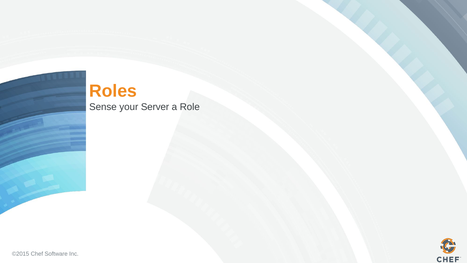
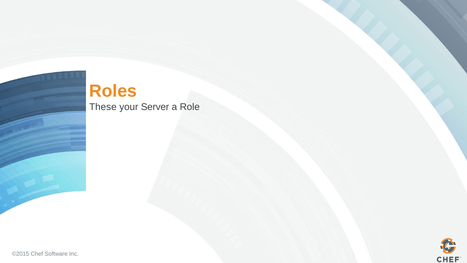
Sense: Sense -> These
